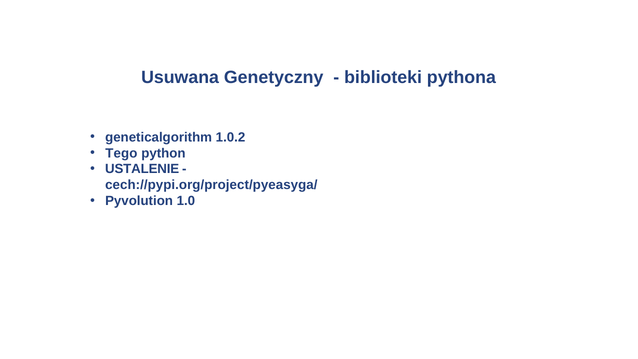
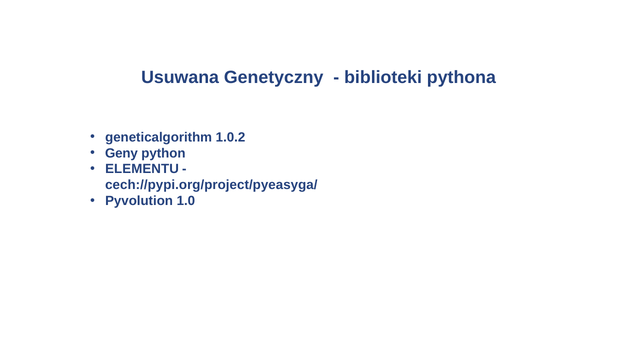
Tego: Tego -> Geny
USTALENIE: USTALENIE -> ELEMENTU
